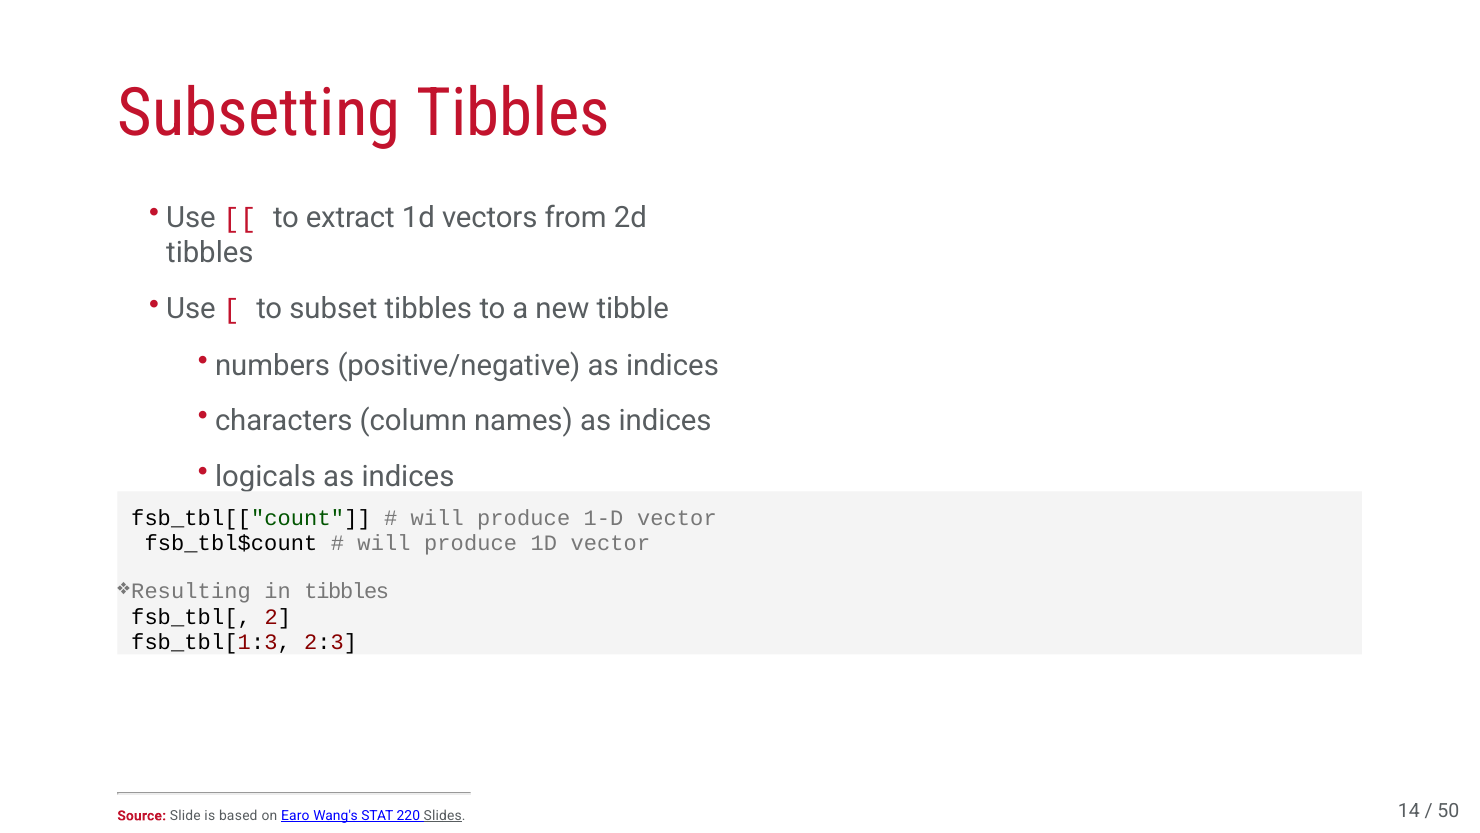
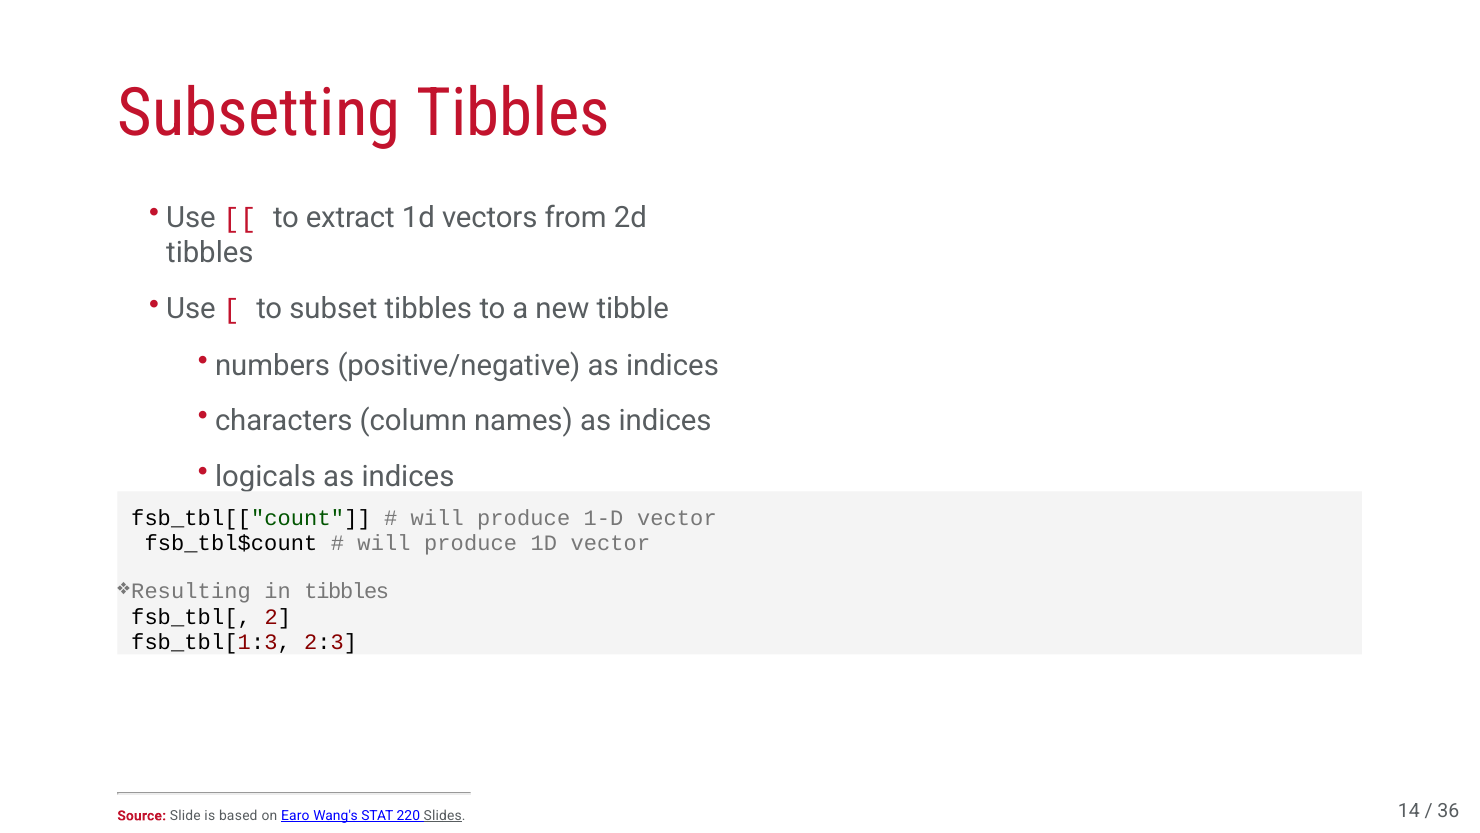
50: 50 -> 36
